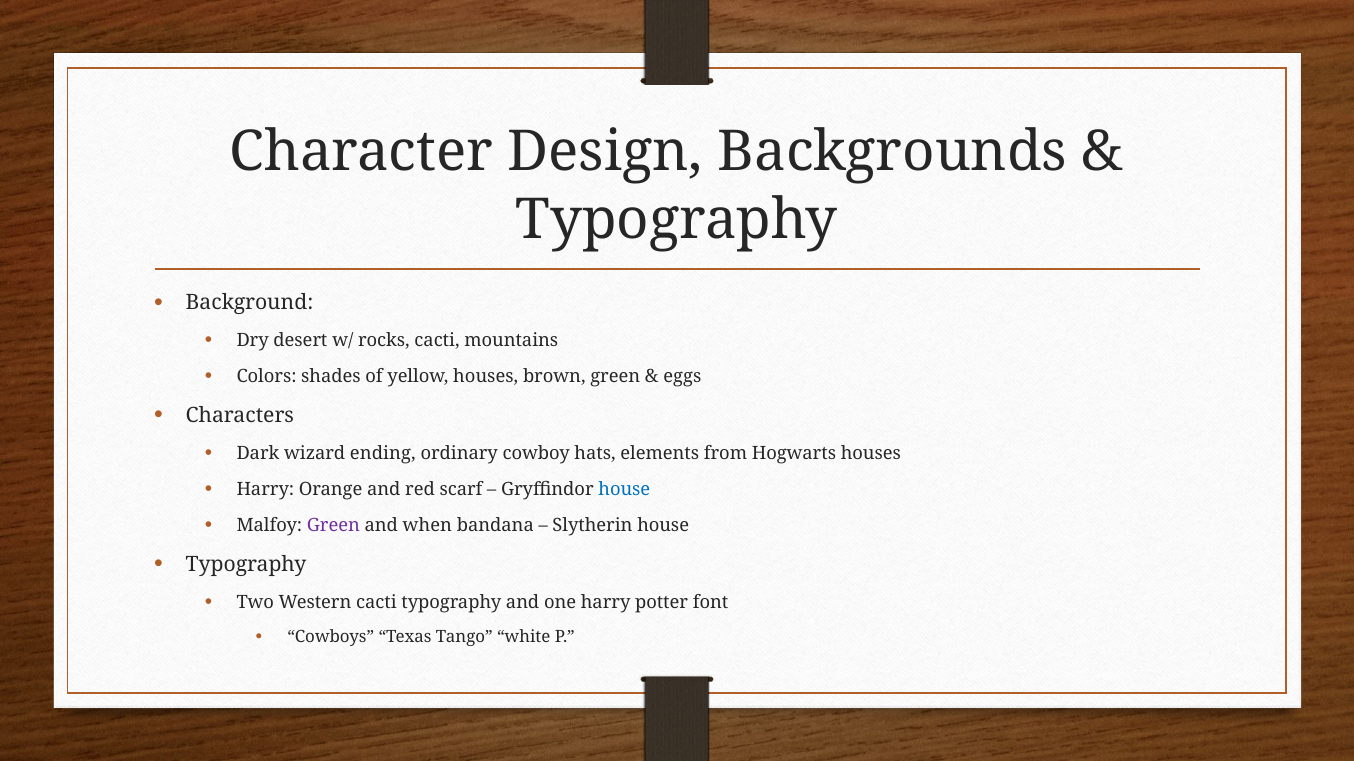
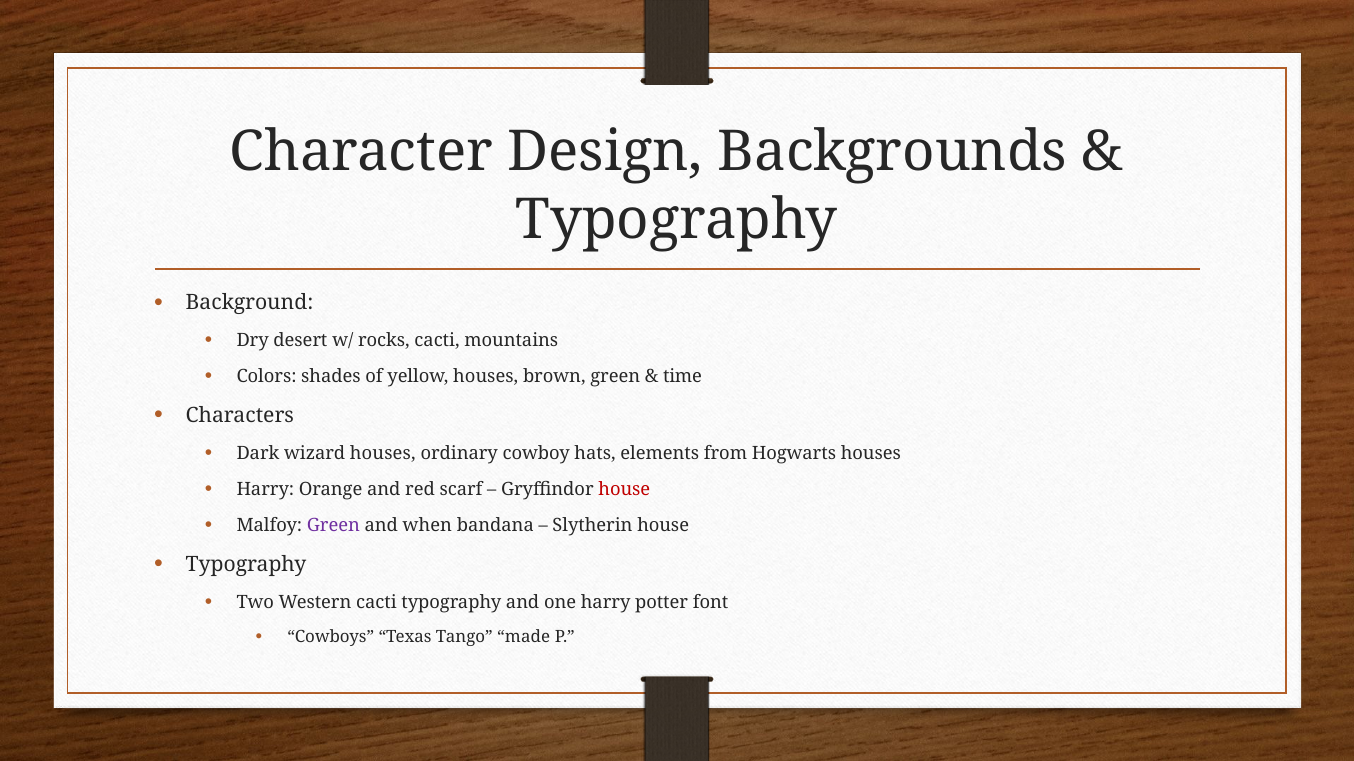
eggs: eggs -> time
wizard ending: ending -> houses
house at (624, 490) colour: blue -> red
white: white -> made
